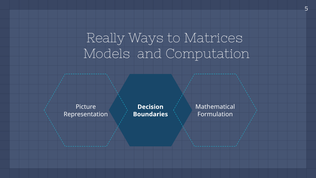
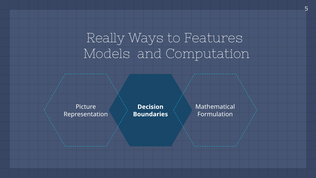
Matrices: Matrices -> Features
